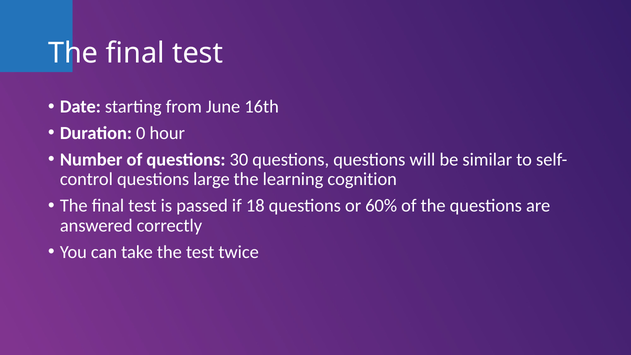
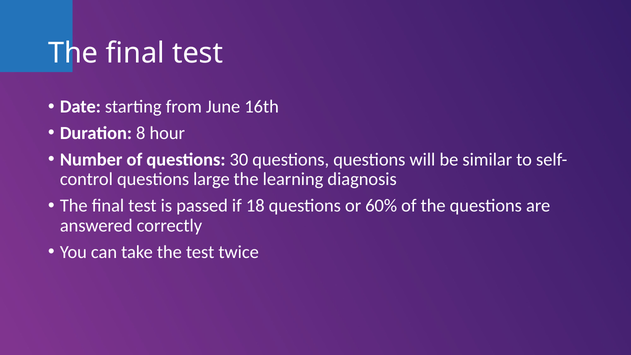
0: 0 -> 8
cognition: cognition -> diagnosis
